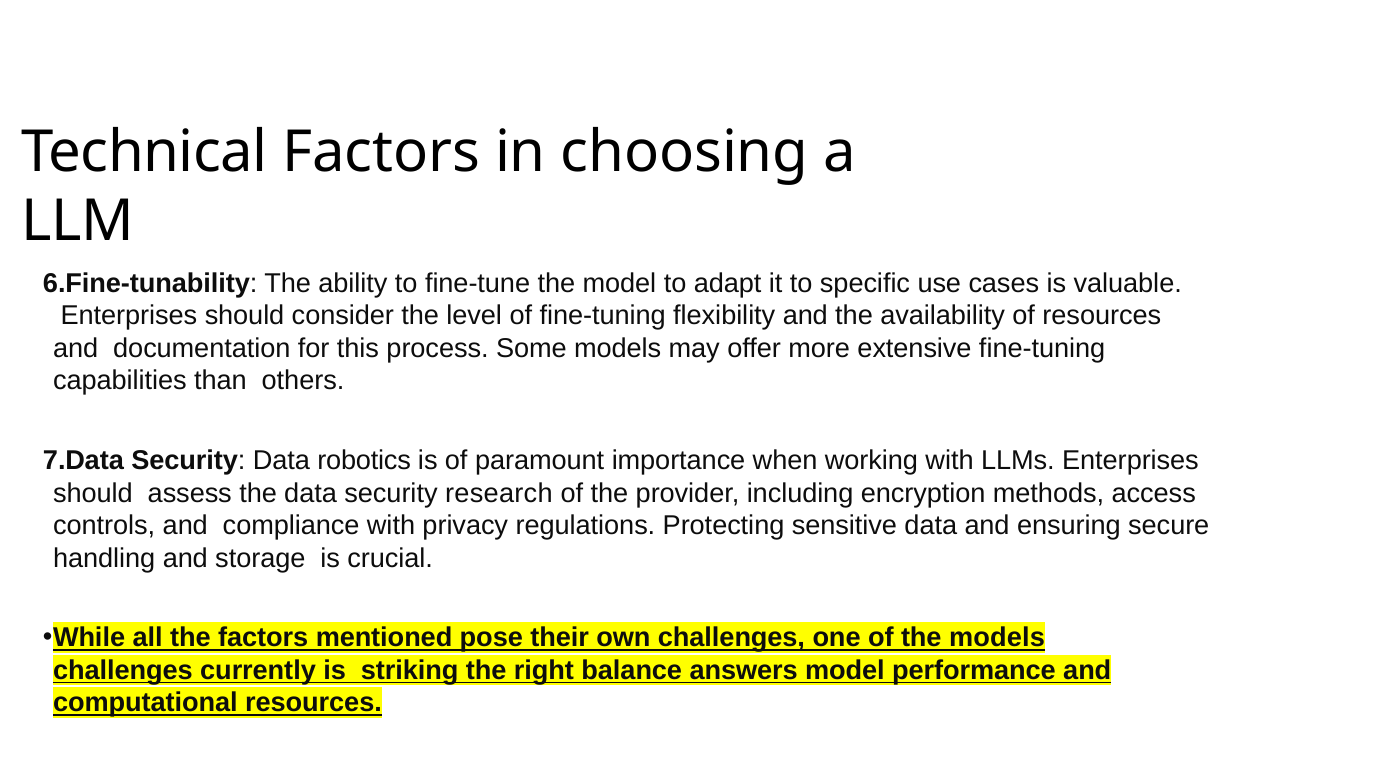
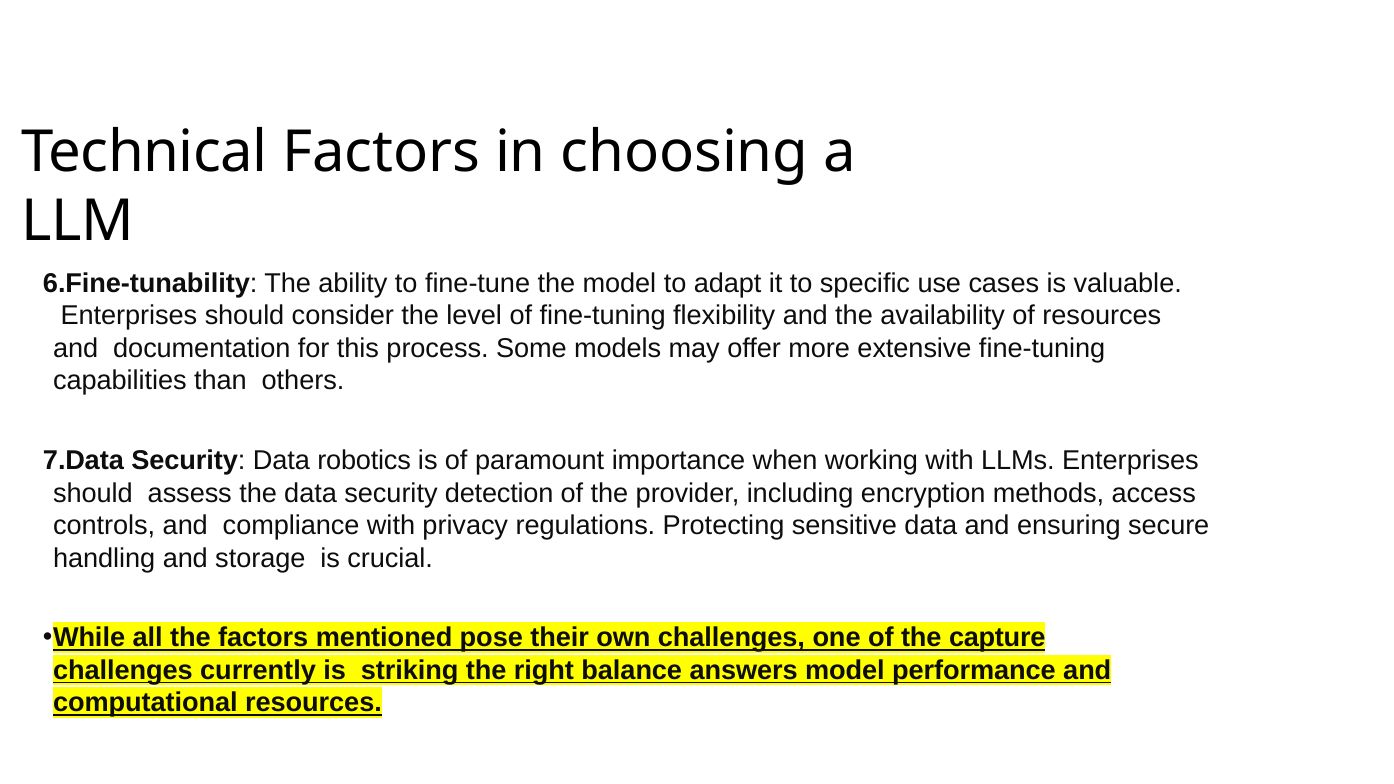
research: research -> detection
the models: models -> capture
